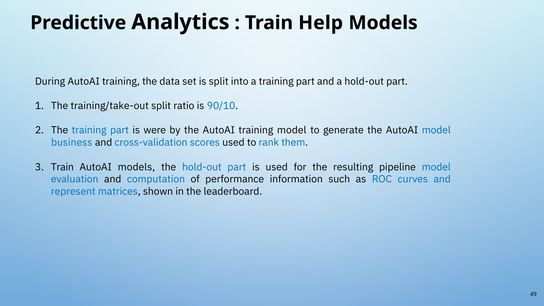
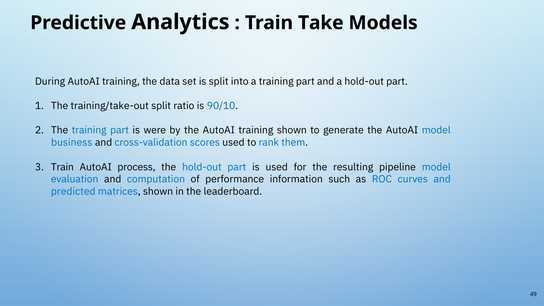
Help: Help -> Take
training model: model -> shown
AutoAI models: models -> process
represent: represent -> predicted
